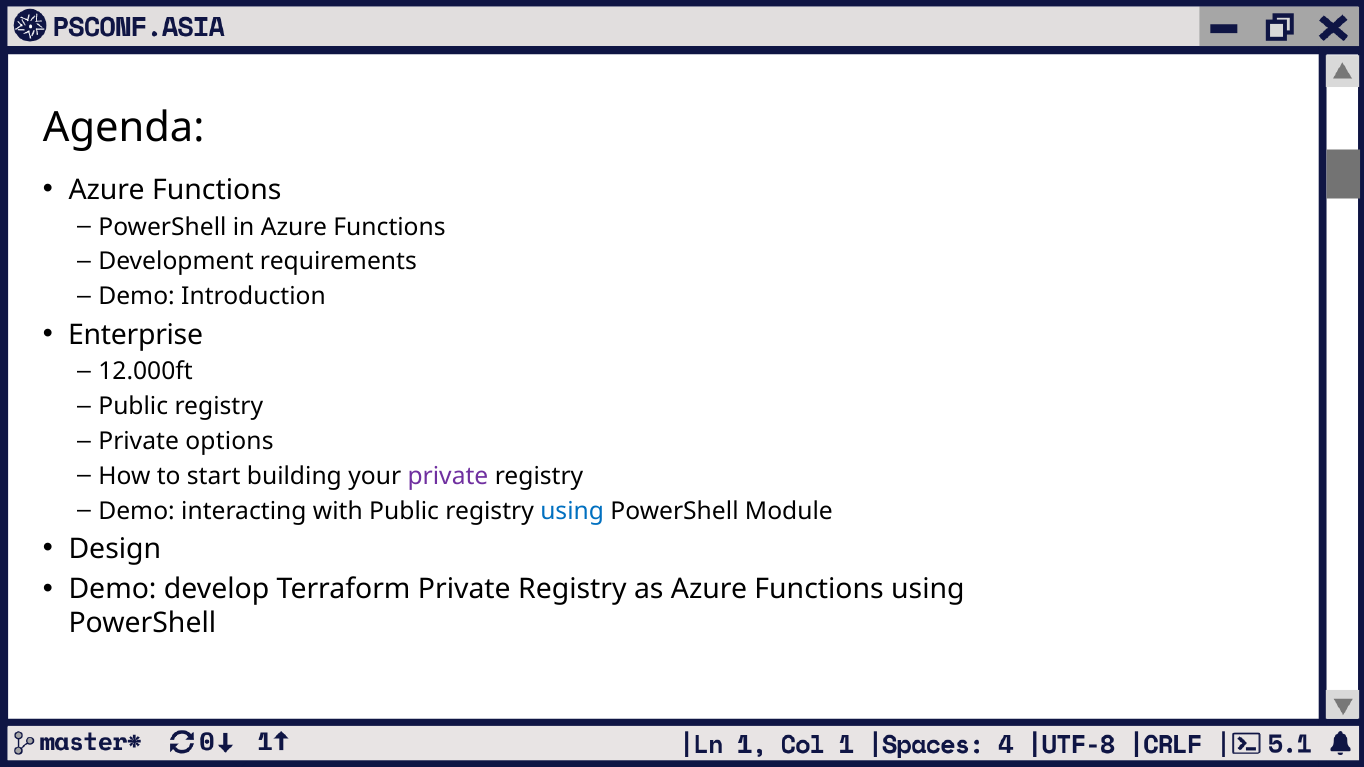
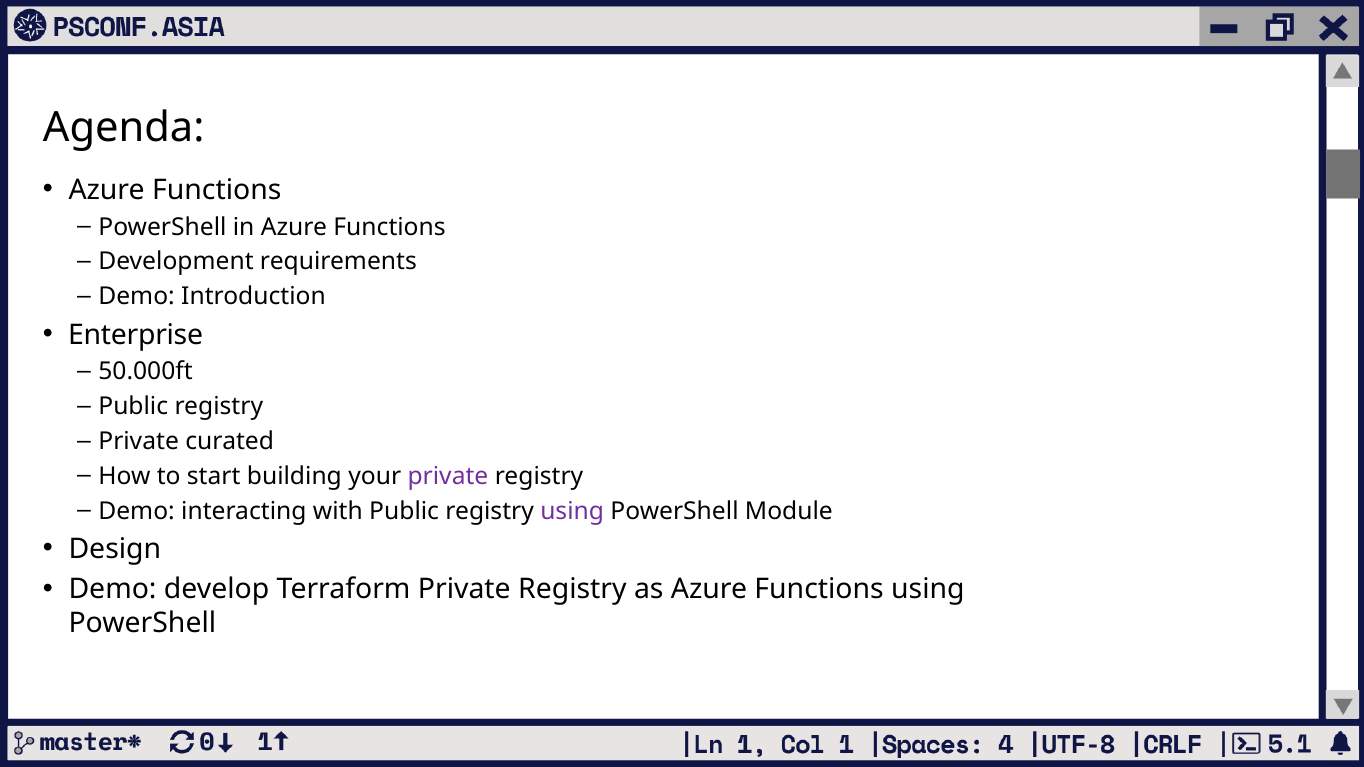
12.000ft: 12.000ft -> 50.000ft
options: options -> curated
using at (572, 511) colour: blue -> purple
